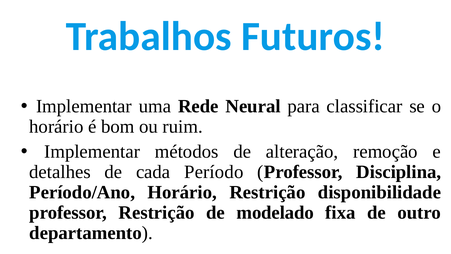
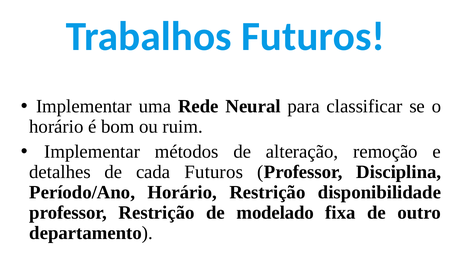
cada Período: Período -> Futuros
